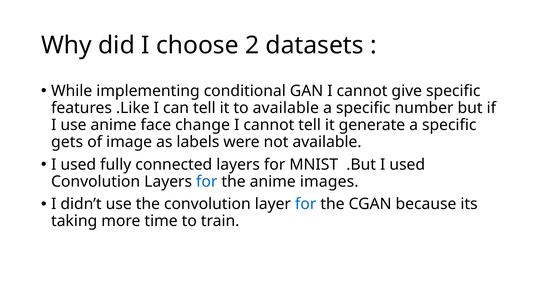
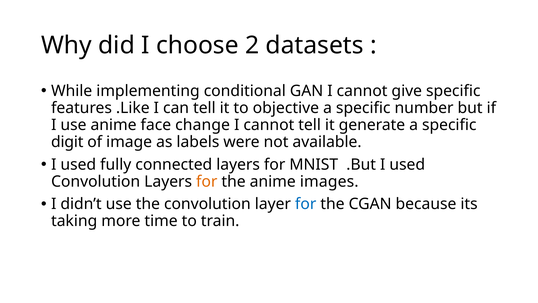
to available: available -> objective
gets: gets -> digit
for at (207, 181) colour: blue -> orange
